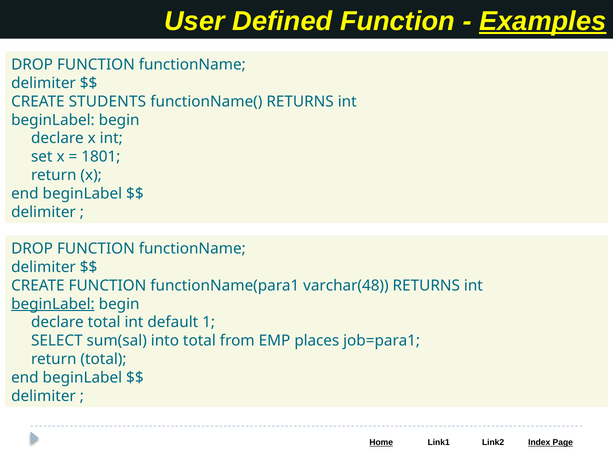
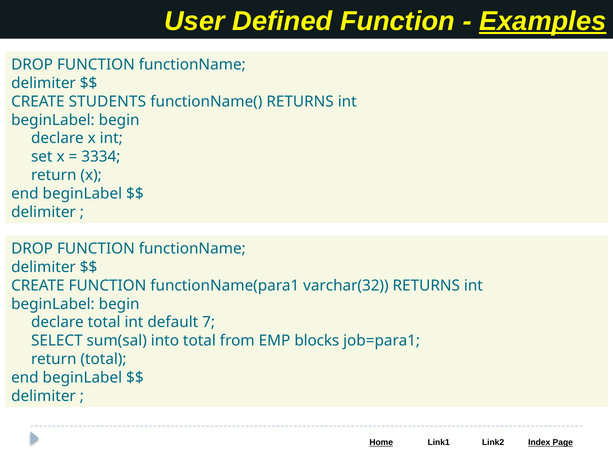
1801: 1801 -> 3334
varchar(48: varchar(48 -> varchar(32
beginLabel at (53, 304) underline: present -> none
1: 1 -> 7
places: places -> blocks
